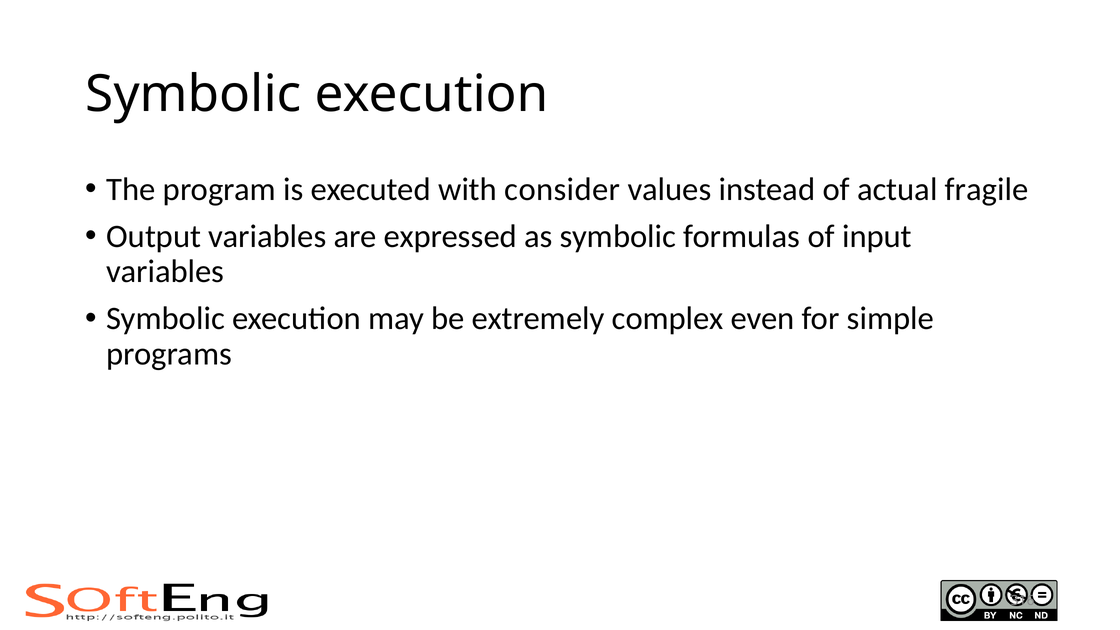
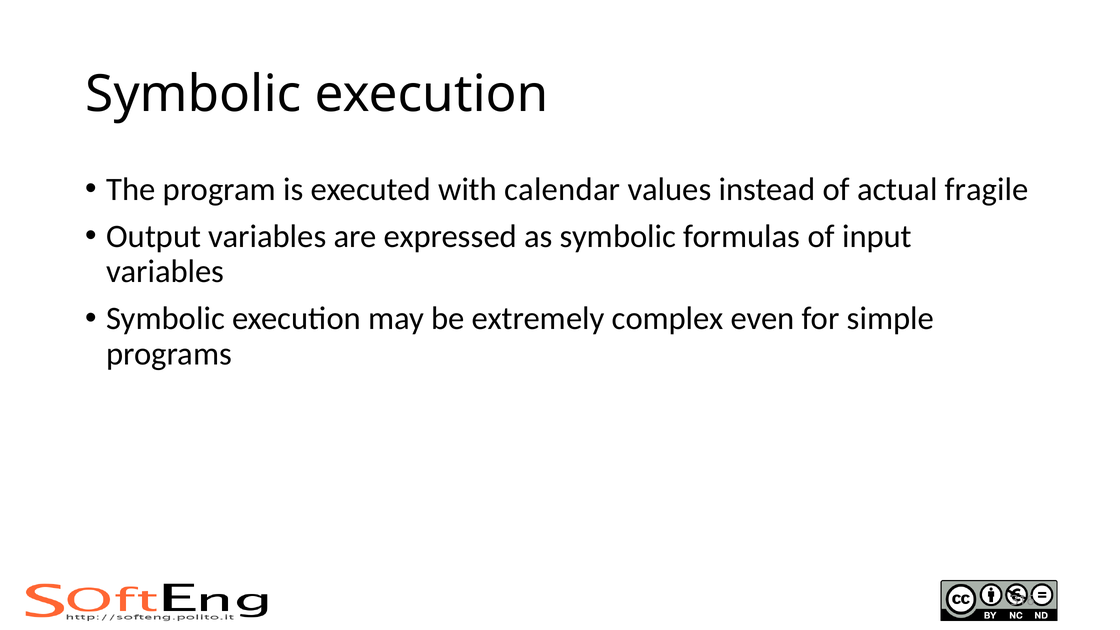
consider: consider -> calendar
